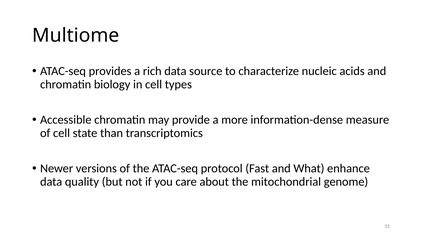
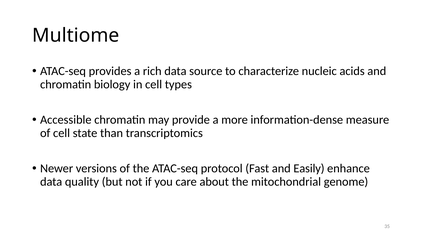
What: What -> Easily
